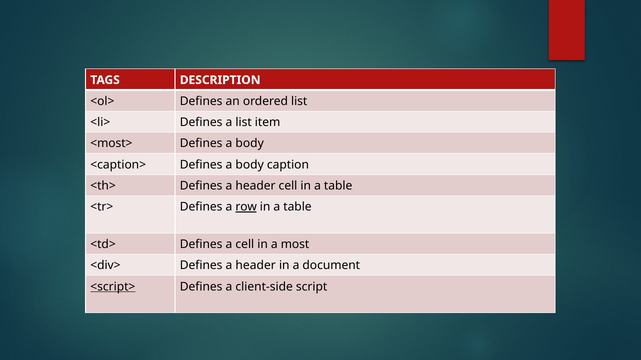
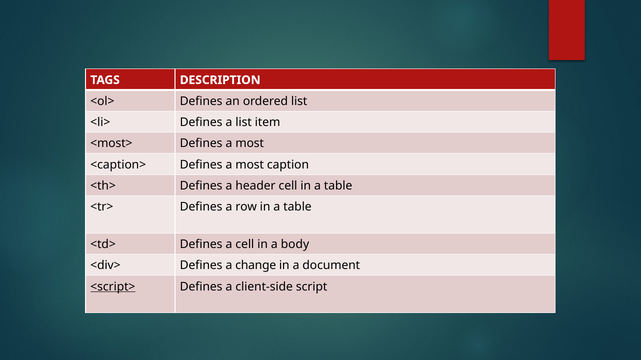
body at (250, 144): body -> most
<caption> Defines a body: body -> most
row underline: present -> none
most: most -> body
<div> Defines a header: header -> change
